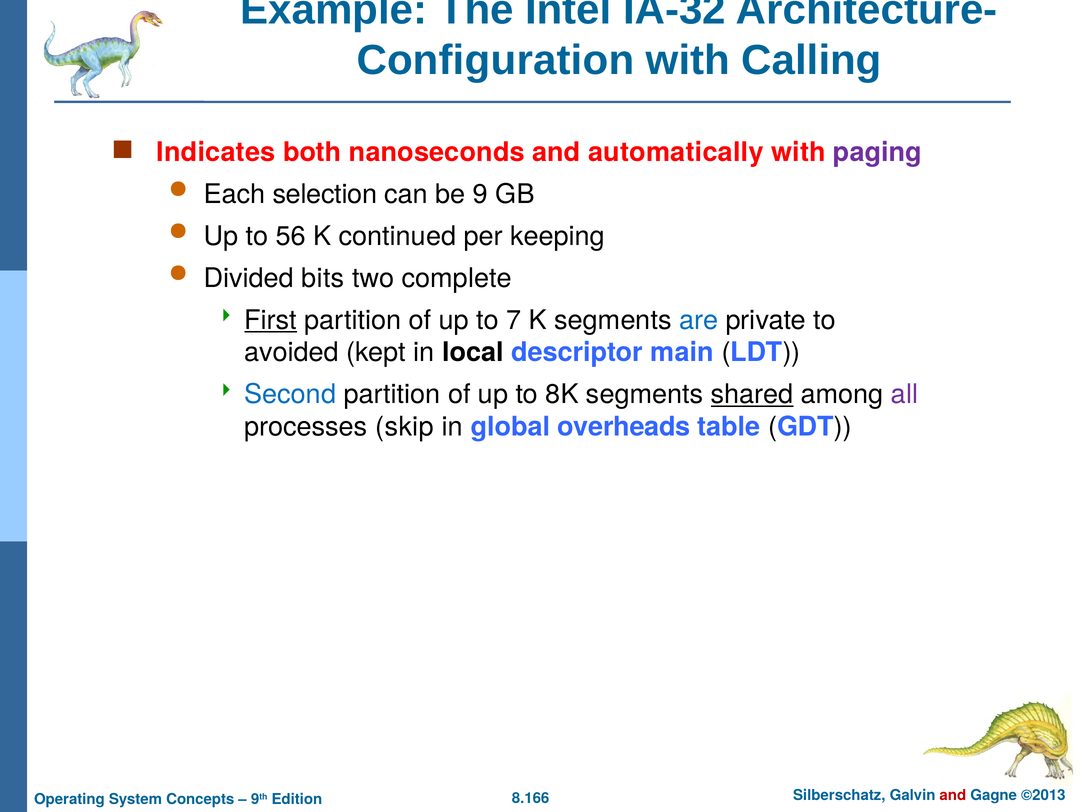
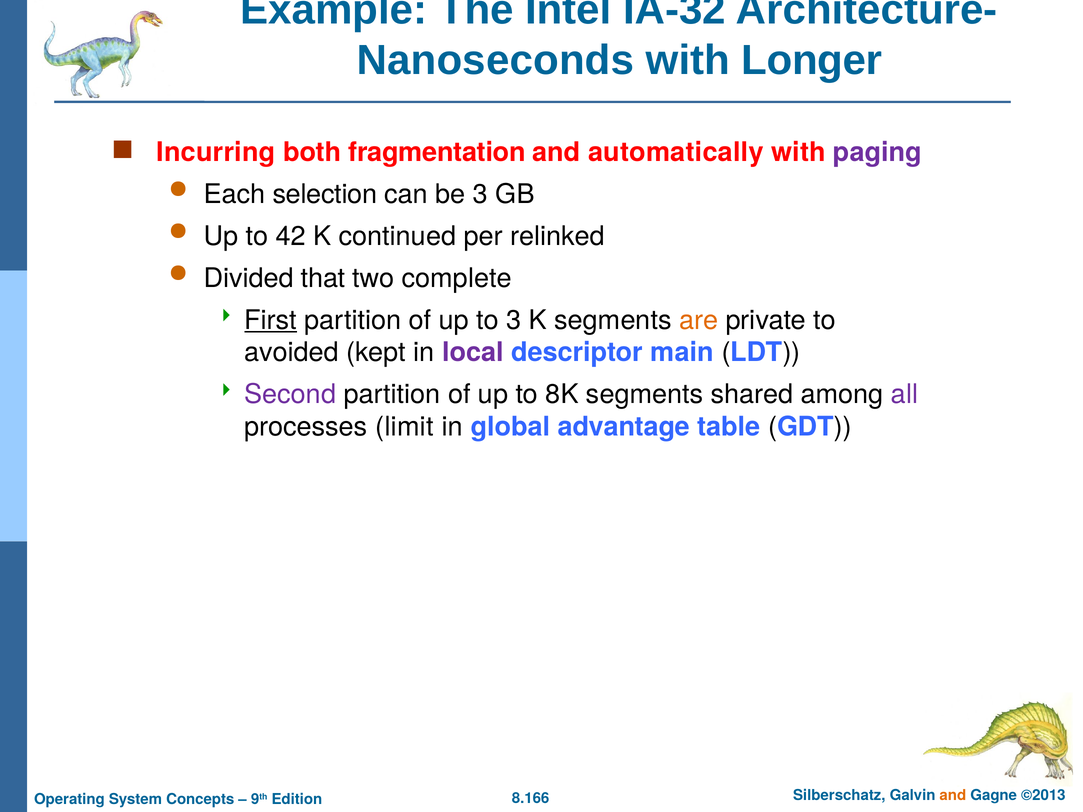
Configuration: Configuration -> Nanoseconds
Calling: Calling -> Longer
Indicates: Indicates -> Incurring
nanoseconds: nanoseconds -> fragmentation
be 9: 9 -> 3
56: 56 -> 42
keeping: keeping -> relinked
bits: bits -> that
to 7: 7 -> 3
are colour: blue -> orange
local colour: black -> purple
Second colour: blue -> purple
shared underline: present -> none
skip: skip -> limit
overheads: overheads -> advantage
and at (953, 796) colour: red -> orange
